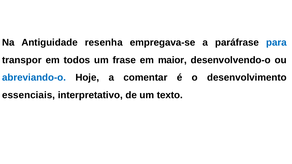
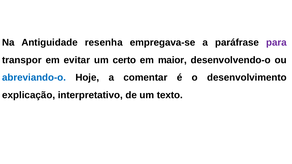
para colour: blue -> purple
todos: todos -> evitar
frase: frase -> certo
essenciais: essenciais -> explicação
